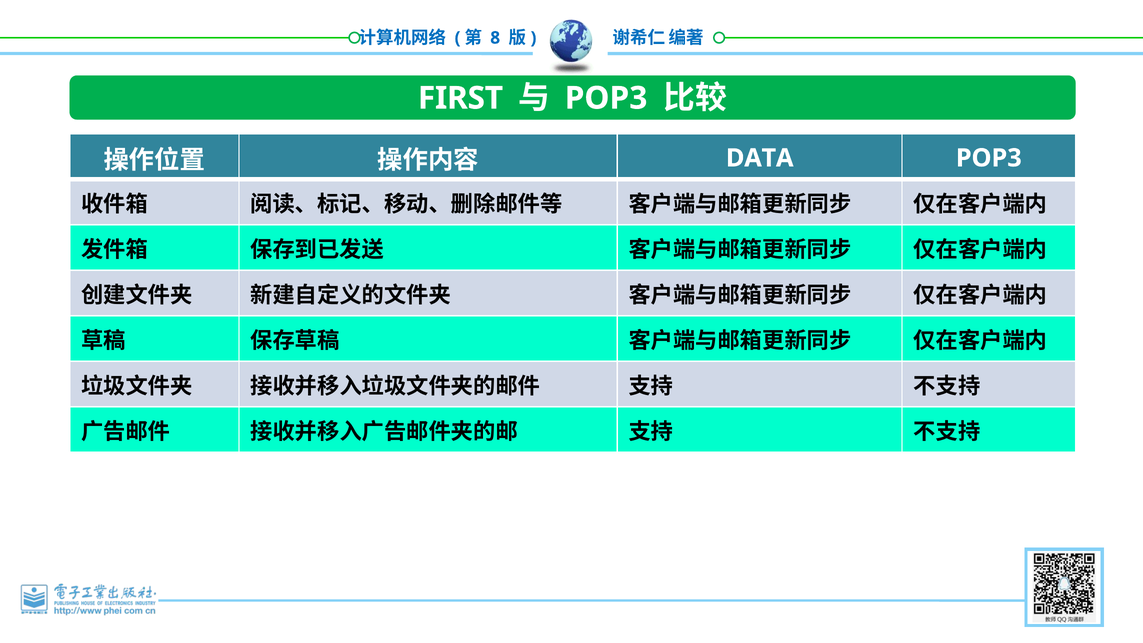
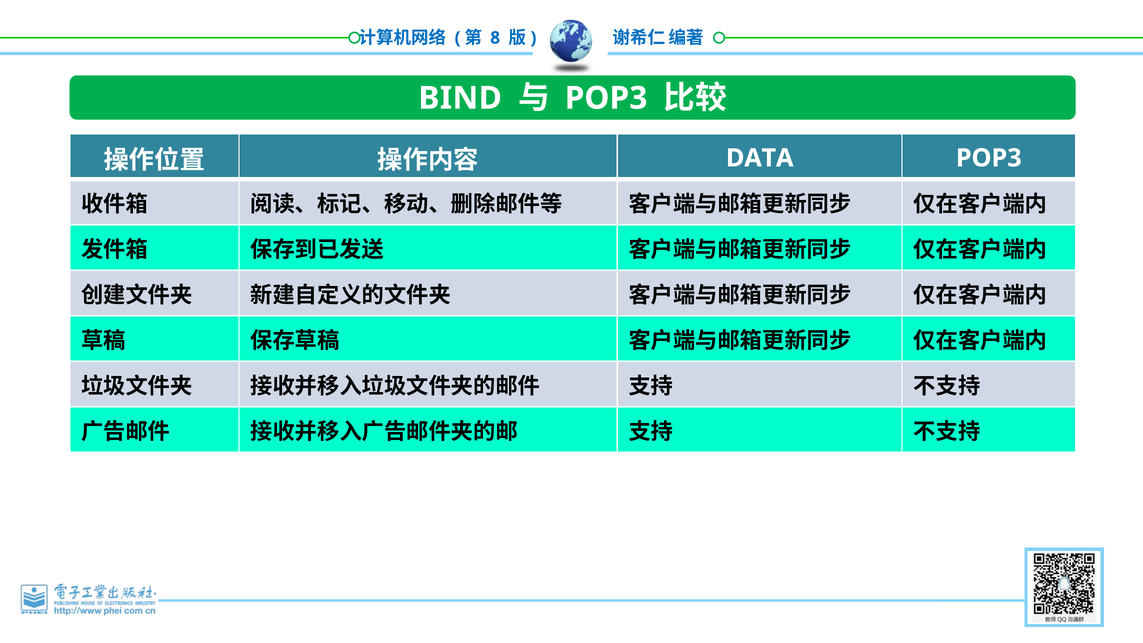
FIRST: FIRST -> BIND
